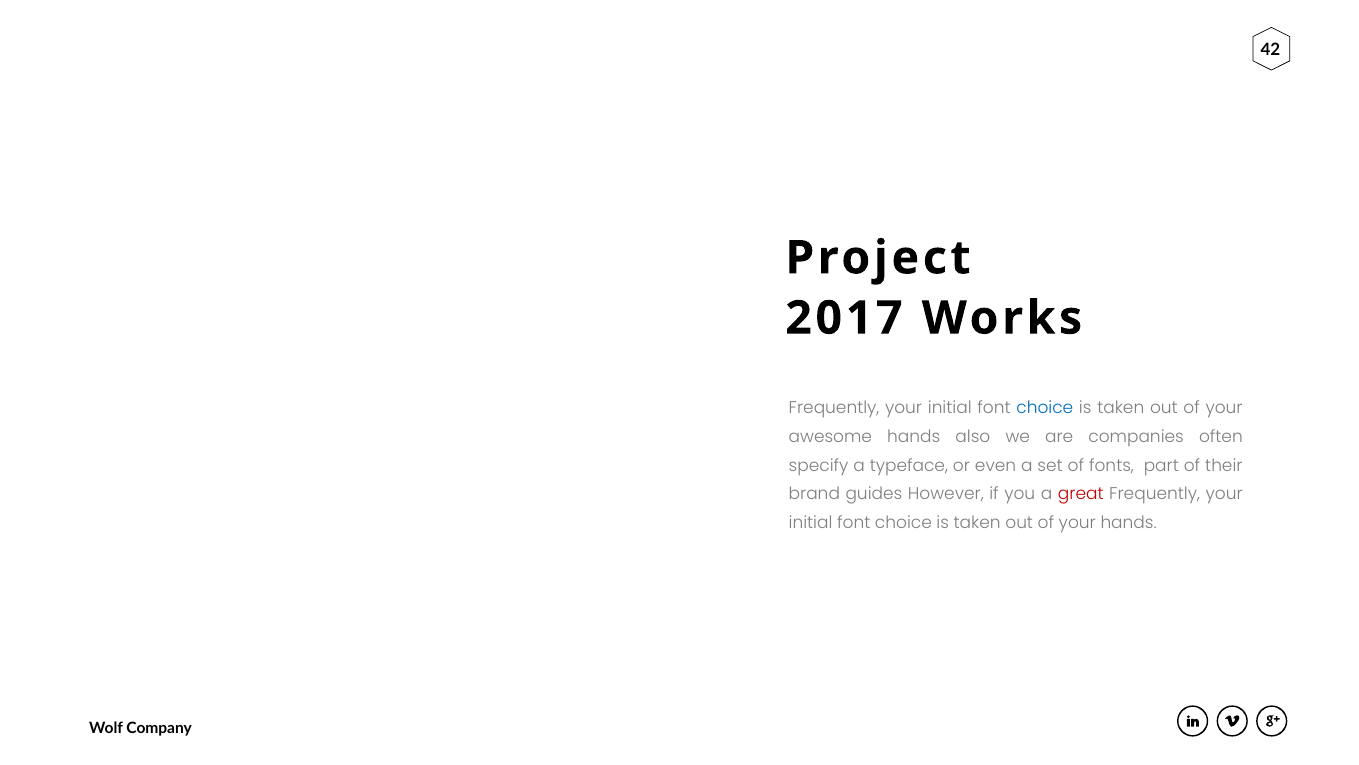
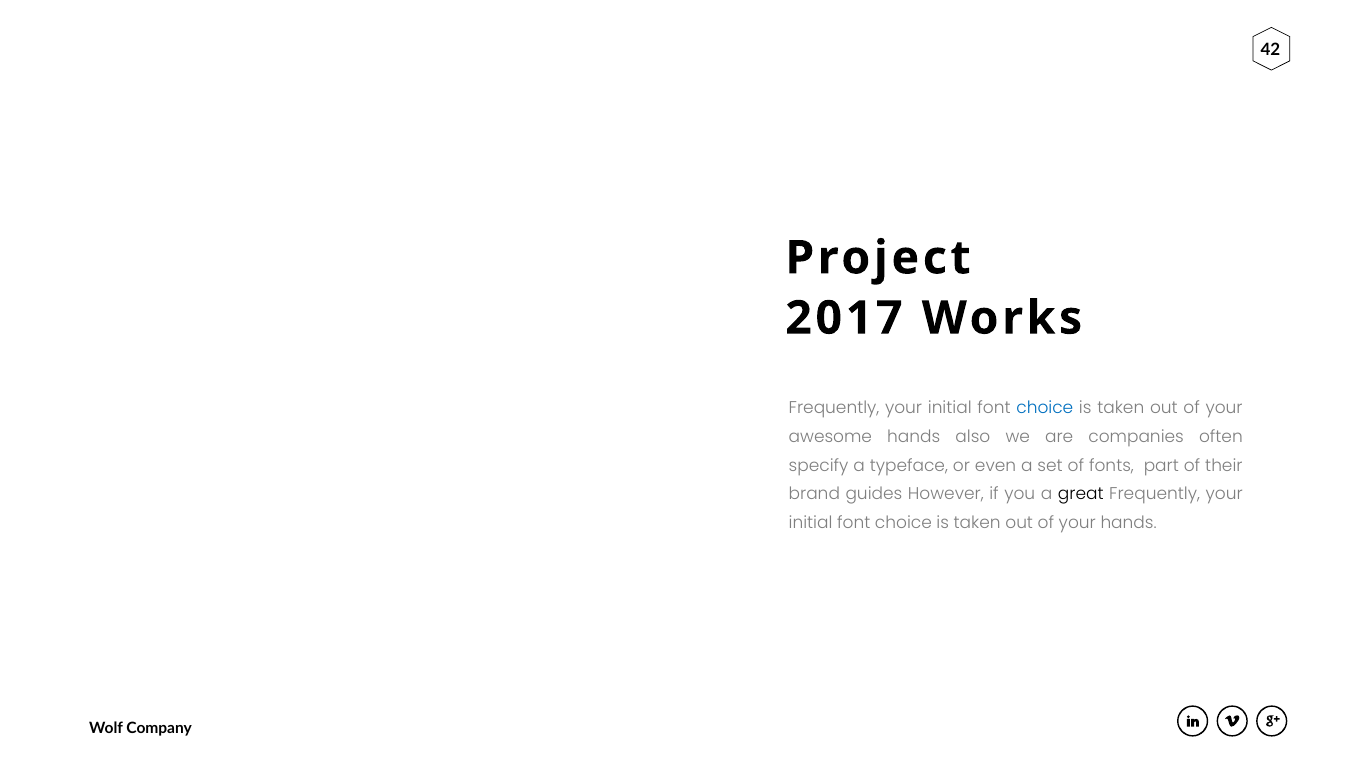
great colour: red -> black
